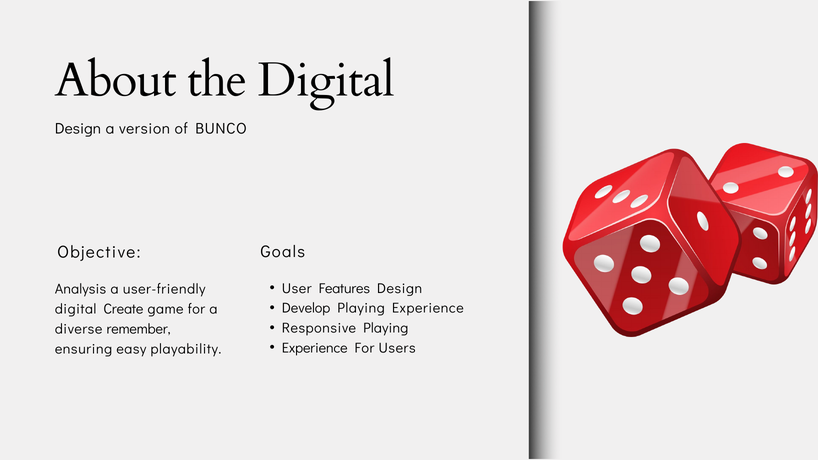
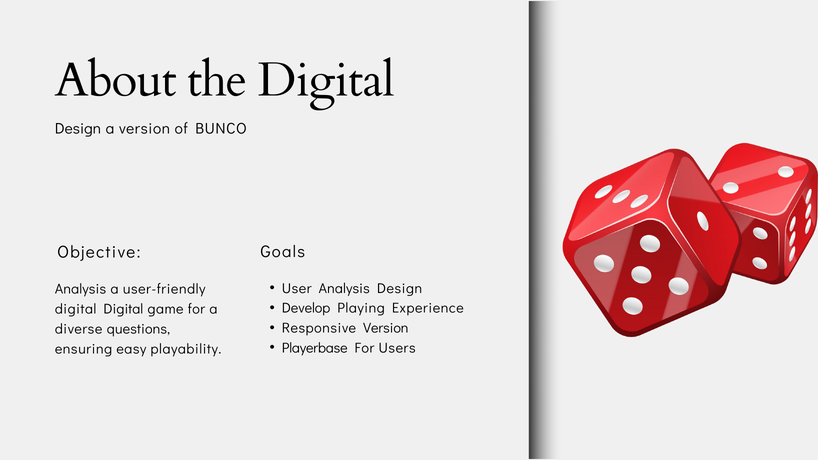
User Features: Features -> Analysis
digital Create: Create -> Digital
Responsive Playing: Playing -> Version
remember: remember -> questions
Experience at (315, 348): Experience -> Playerbase
